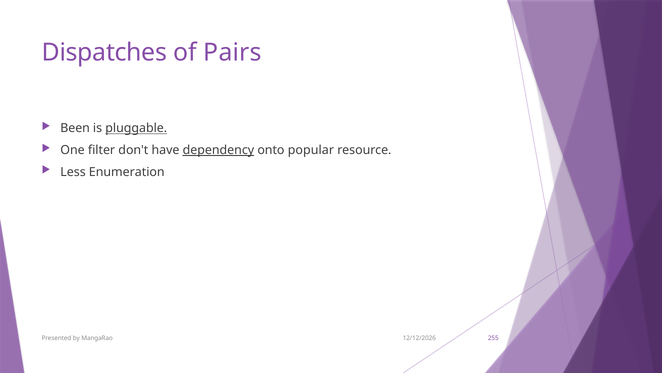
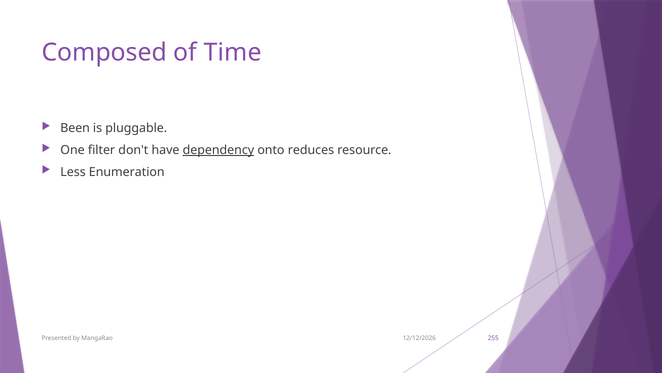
Dispatches: Dispatches -> Composed
Pairs: Pairs -> Time
pluggable underline: present -> none
popular: popular -> reduces
